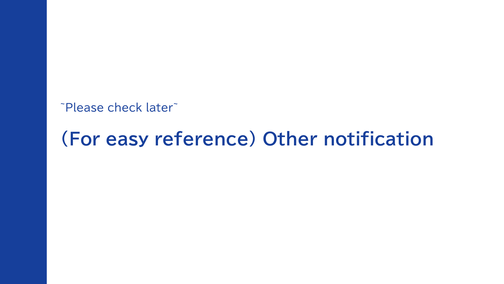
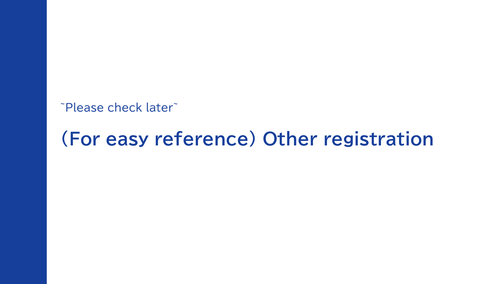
notification: notification -> registration
